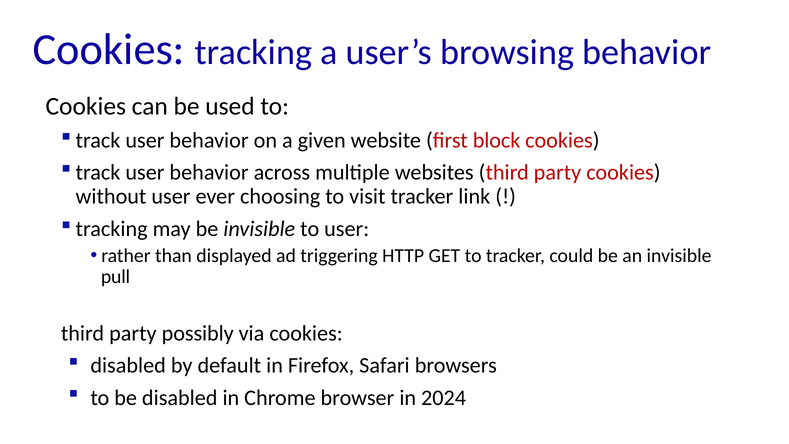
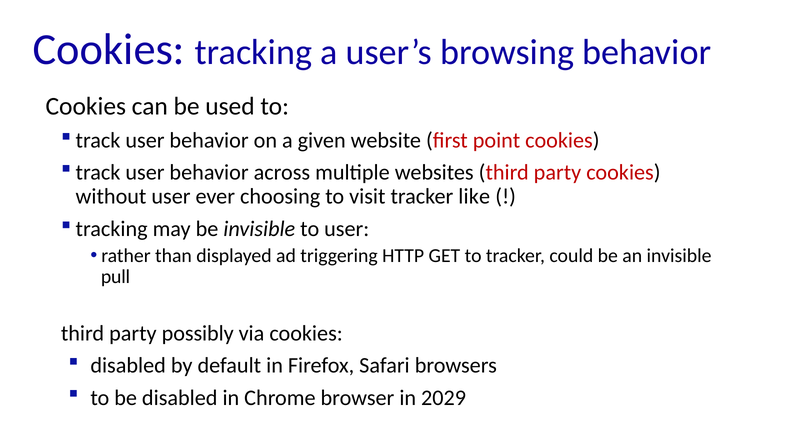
block: block -> point
link: link -> like
2024: 2024 -> 2029
